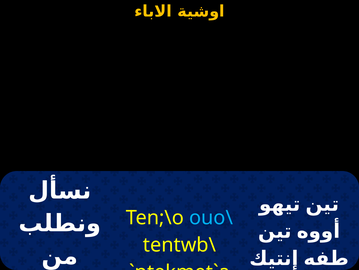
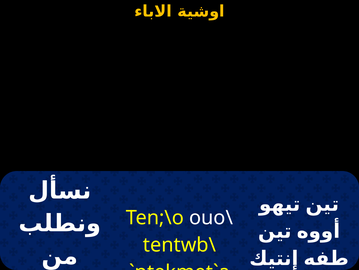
ouo\ colour: light blue -> white
